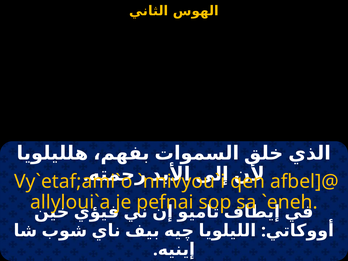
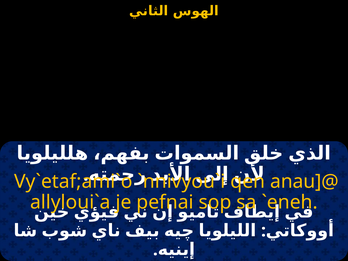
afbel]@: afbel]@ -> anau]@
